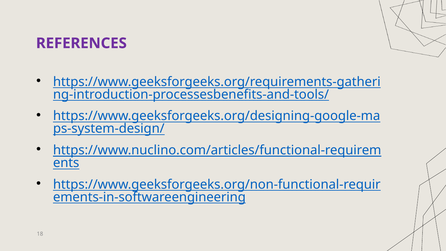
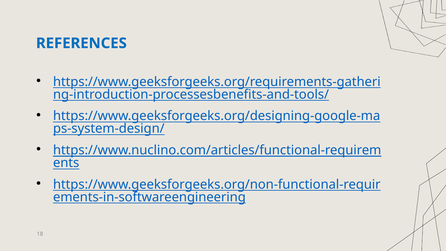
REFERENCES colour: purple -> blue
